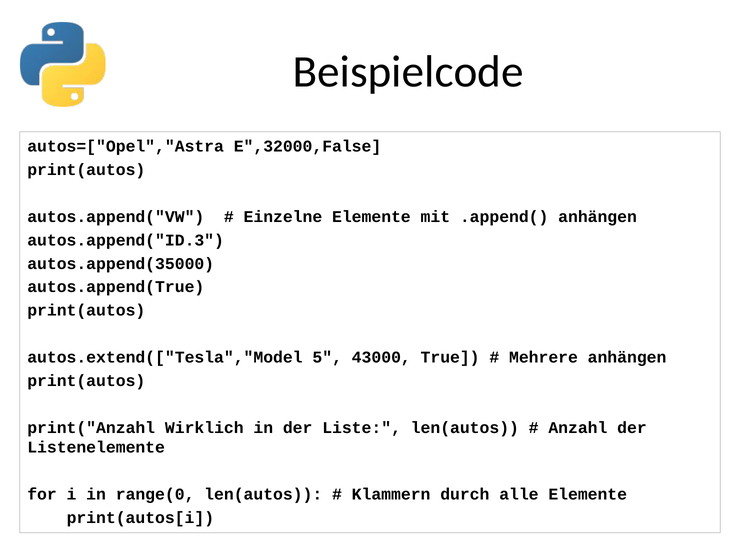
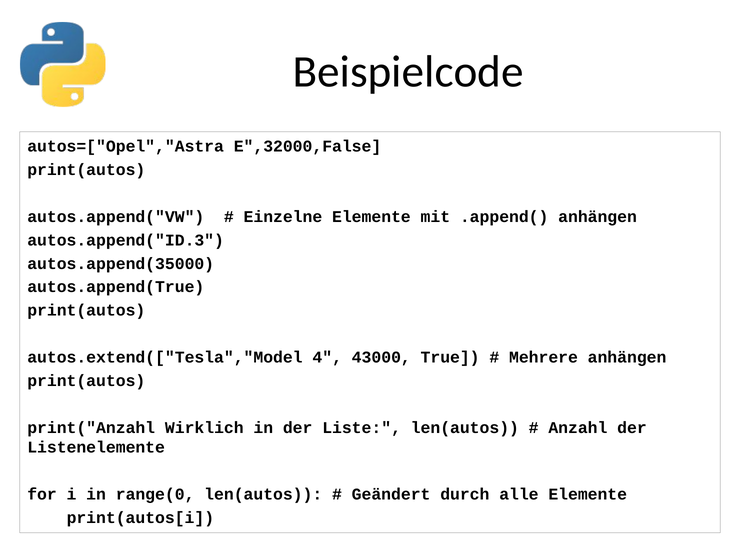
5: 5 -> 4
Klammern: Klammern -> Geändert
